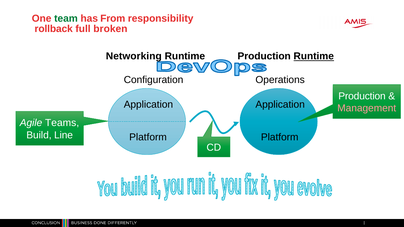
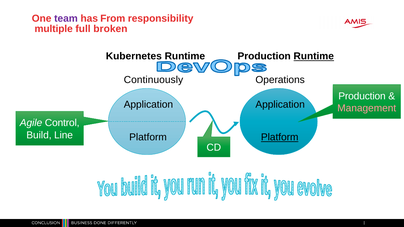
team colour: green -> purple
rollback: rollback -> multiple
Networking: Networking -> Kubernetes
Configuration: Configuration -> Continuously
Teams: Teams -> Control
Platform at (280, 137) underline: none -> present
